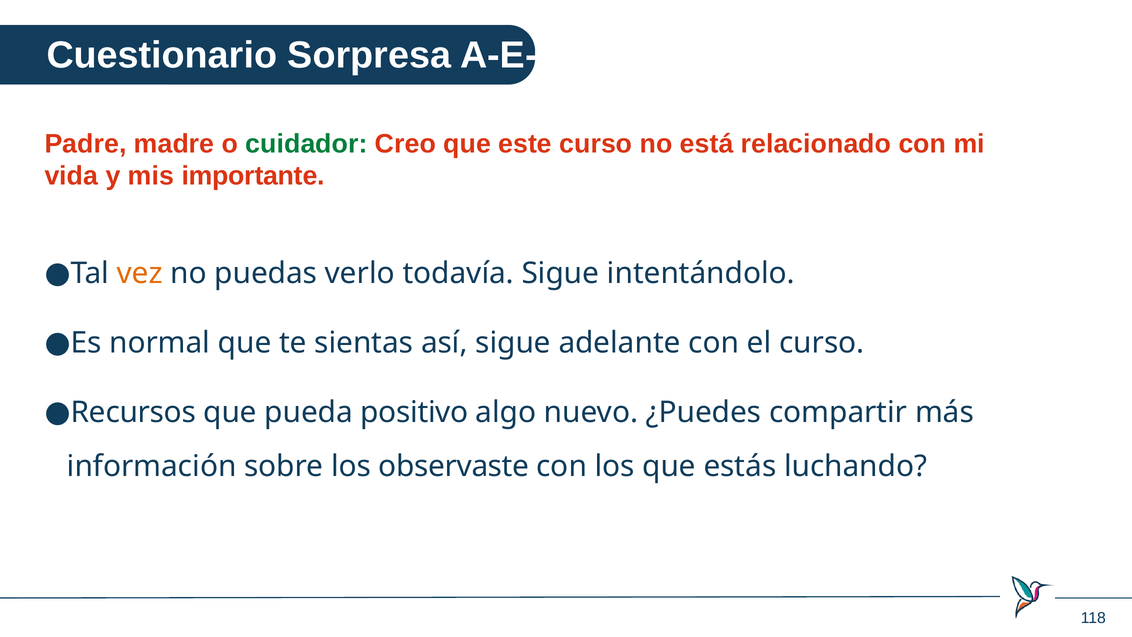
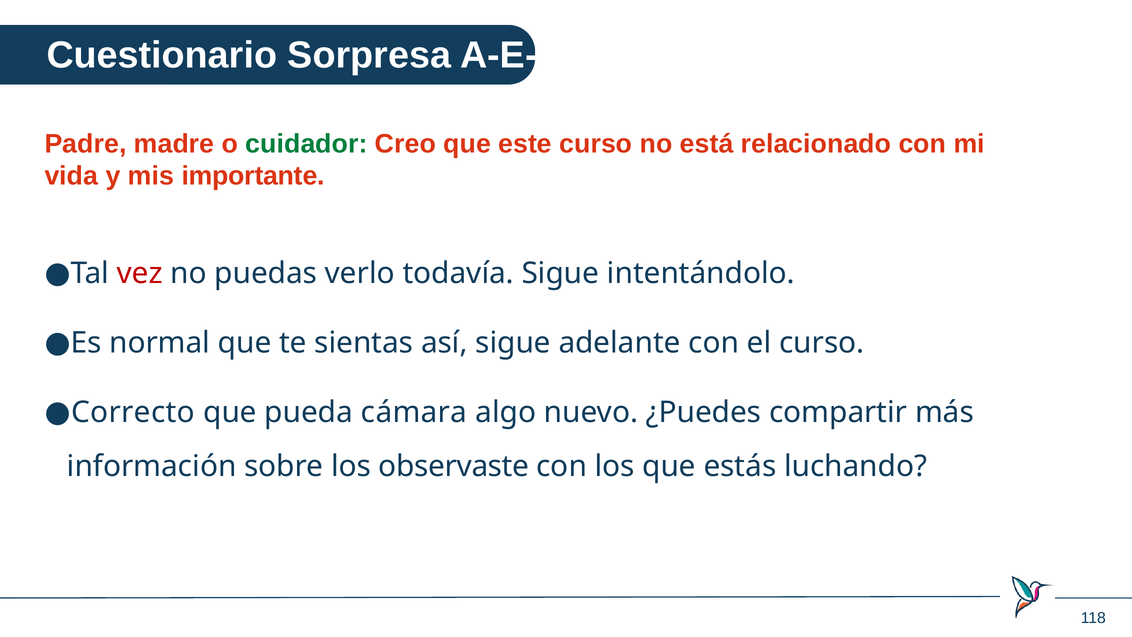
vez colour: orange -> red
Recursos: Recursos -> Correcto
positivo: positivo -> cámara
